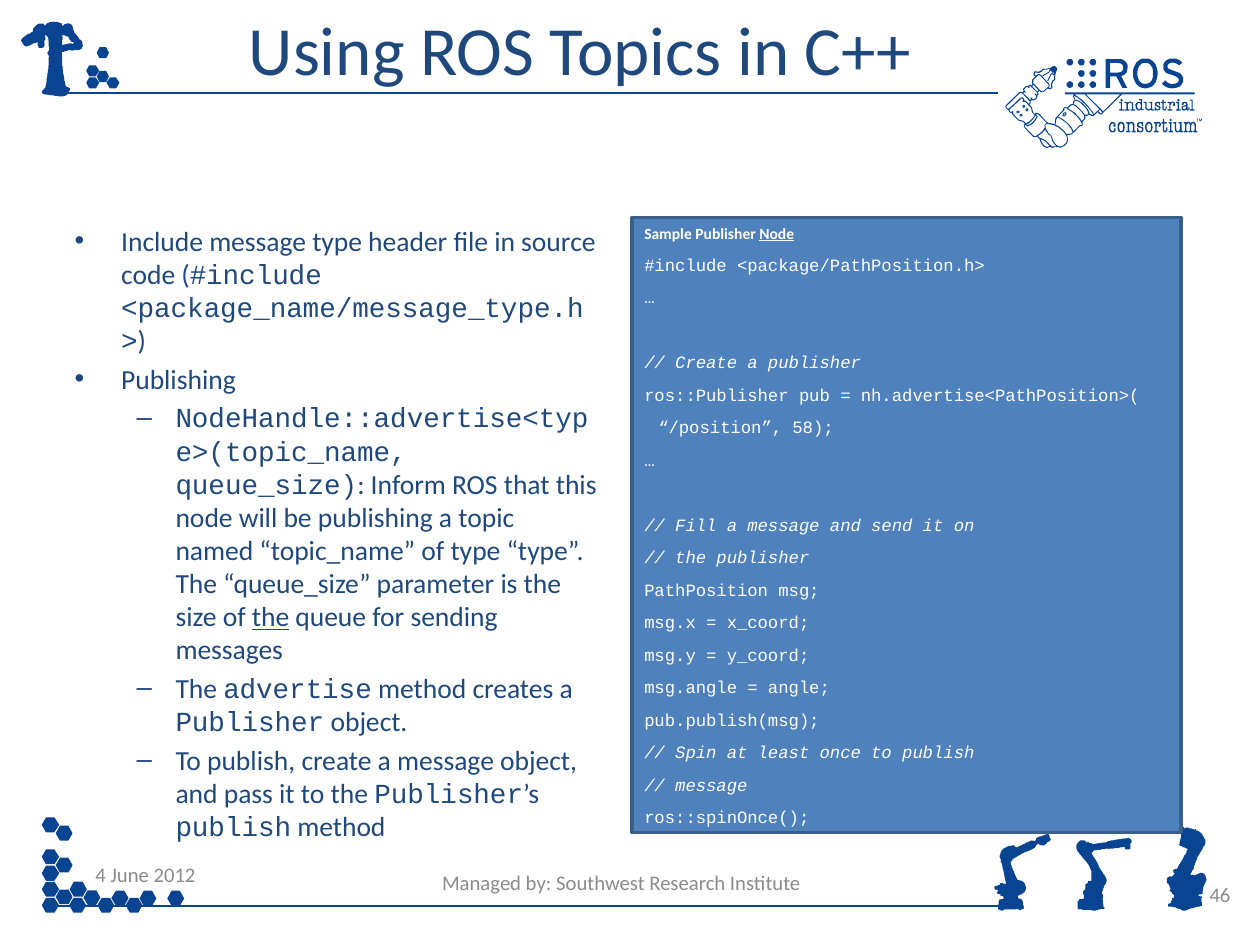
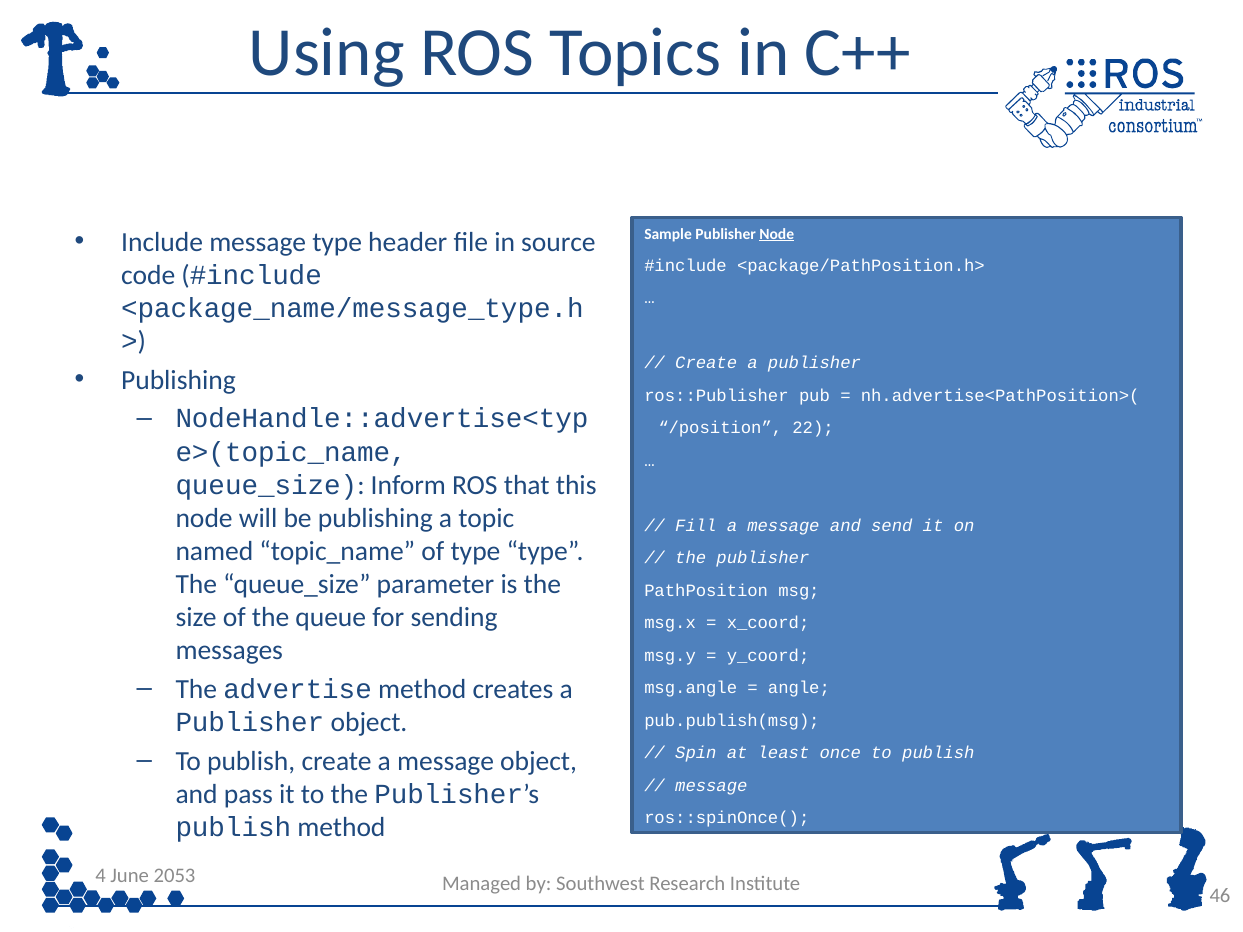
58: 58 -> 22
the at (271, 618) underline: present -> none
2012: 2012 -> 2053
